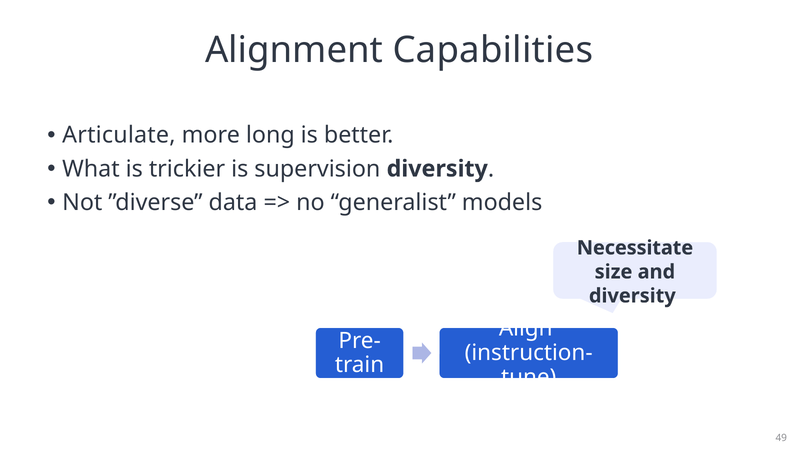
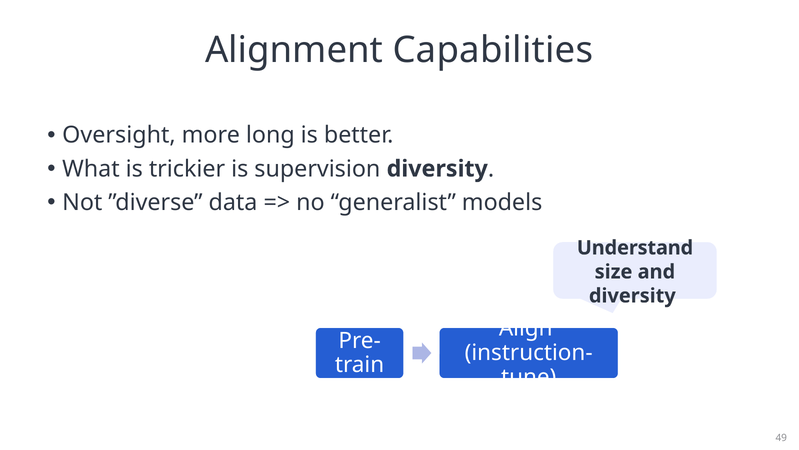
Articulate: Articulate -> Oversight
Necessitate: Necessitate -> Understand
